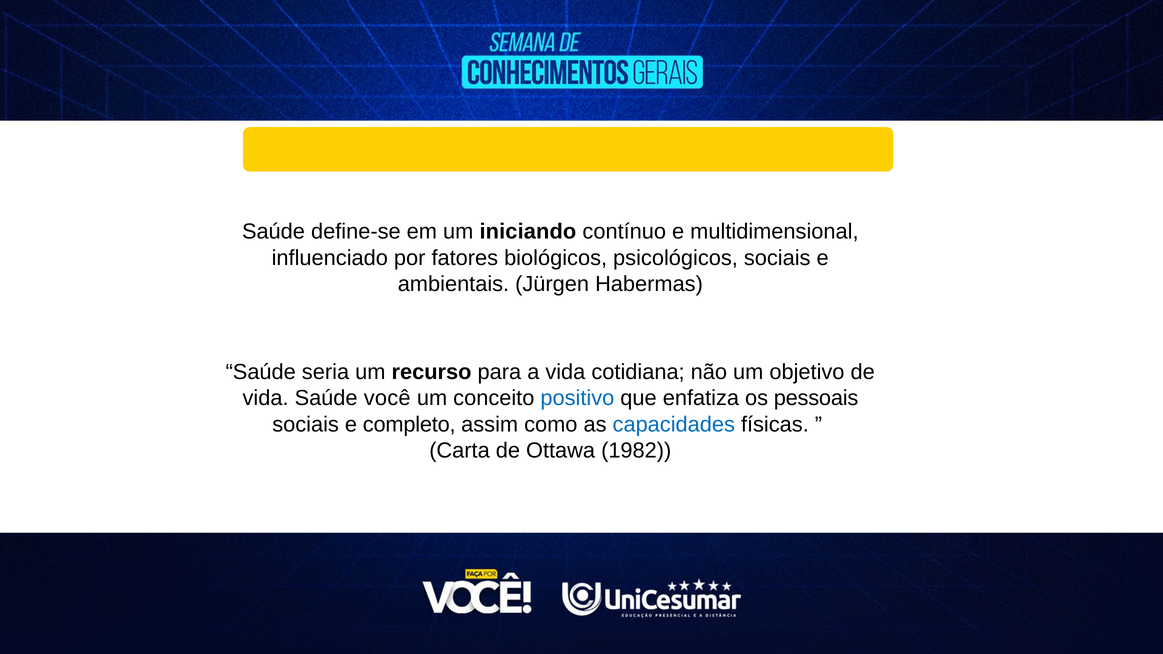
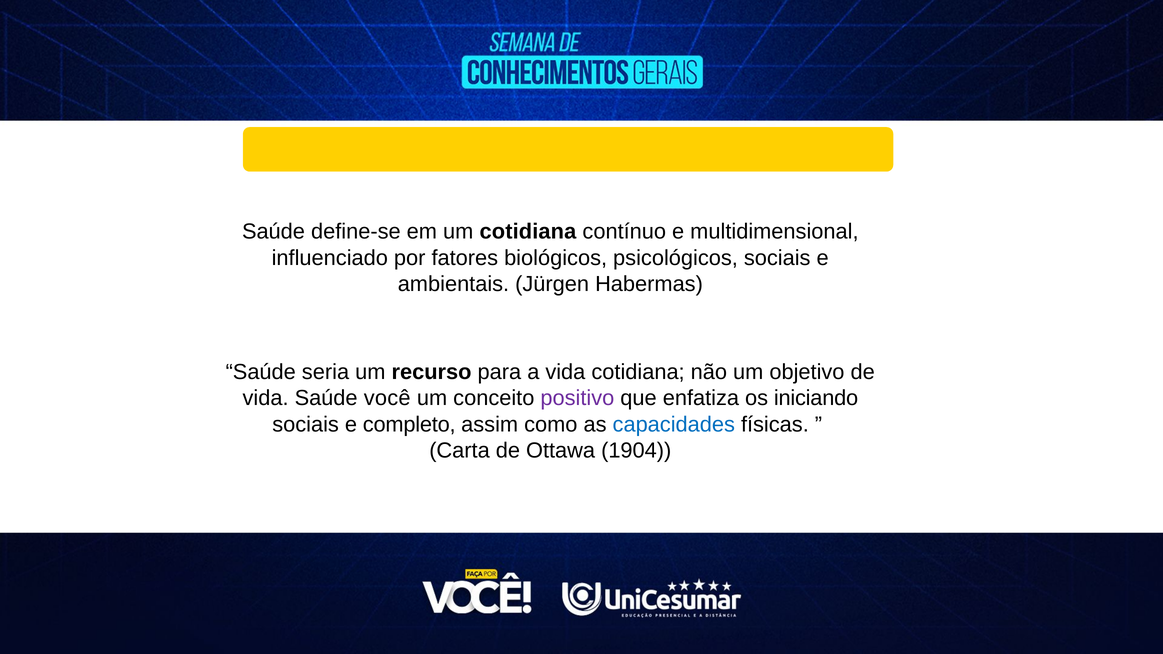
um iniciando: iniciando -> cotidiana
positivo colour: blue -> purple
pessoais: pessoais -> iniciando
1982: 1982 -> 1904
